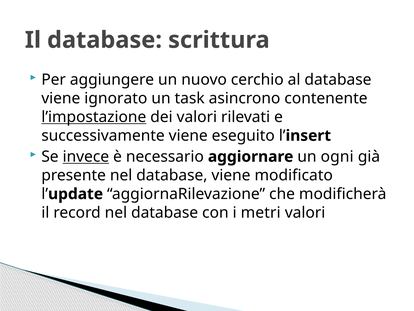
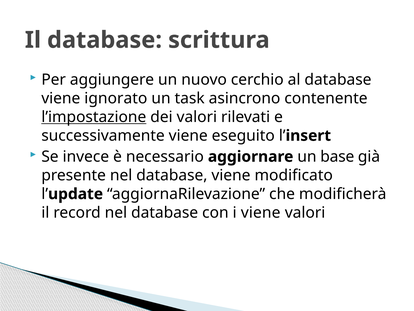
invece underline: present -> none
ogni: ogni -> base
i metri: metri -> viene
